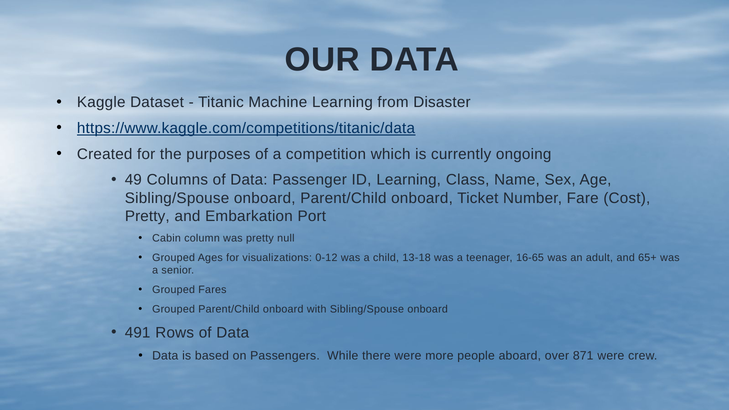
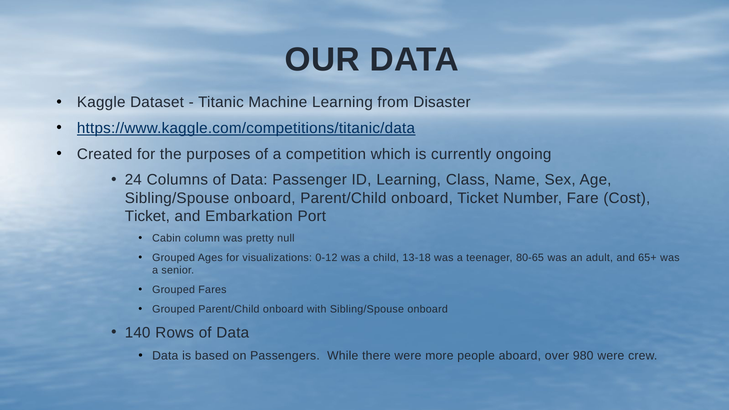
49: 49 -> 24
Pretty at (147, 216): Pretty -> Ticket
16-65: 16-65 -> 80-65
491: 491 -> 140
871: 871 -> 980
